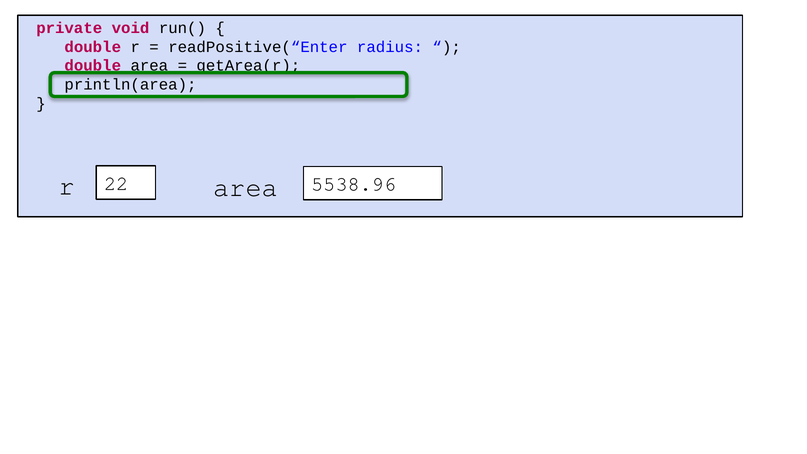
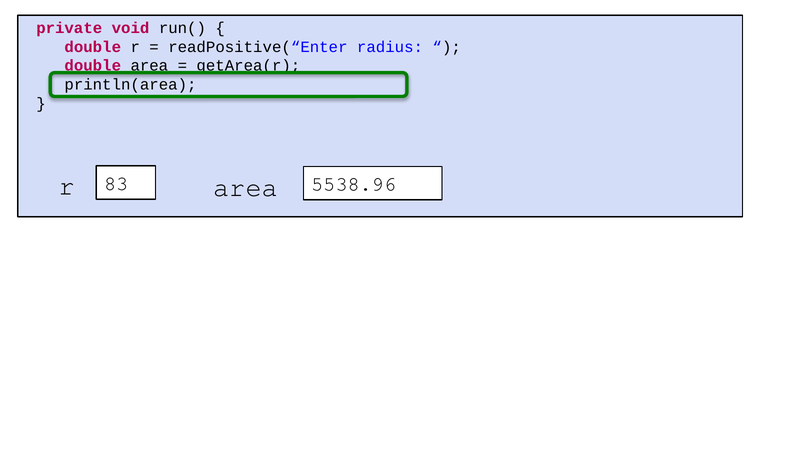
22: 22 -> 83
